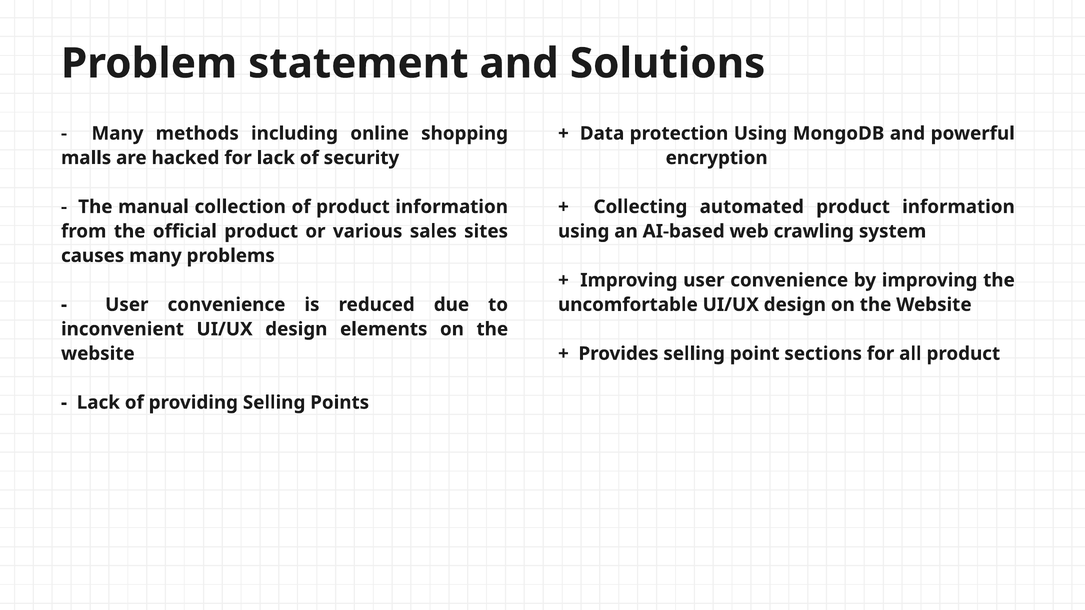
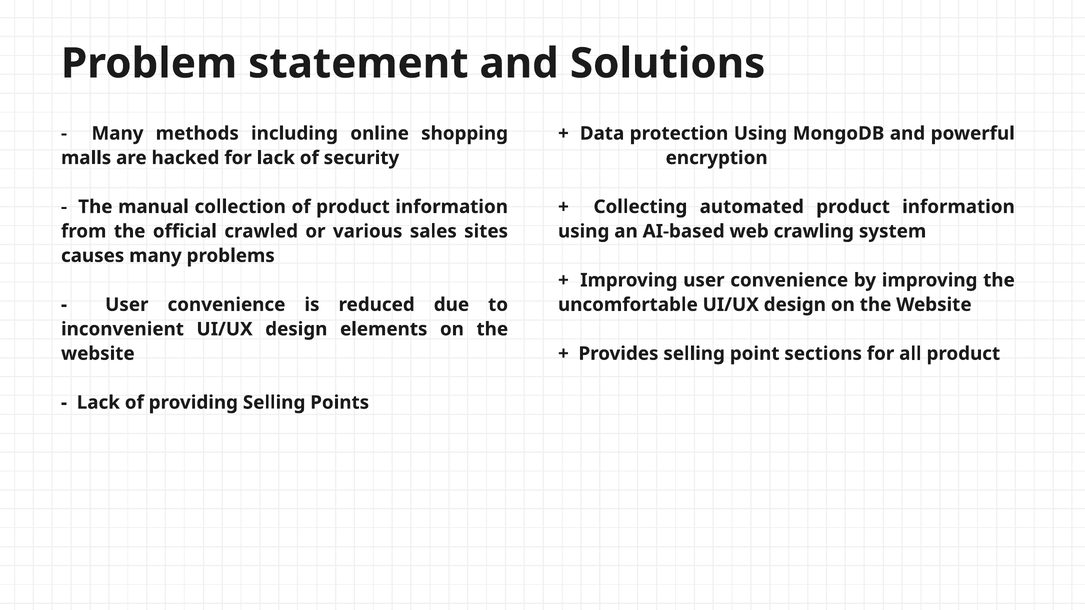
official product: product -> crawled
